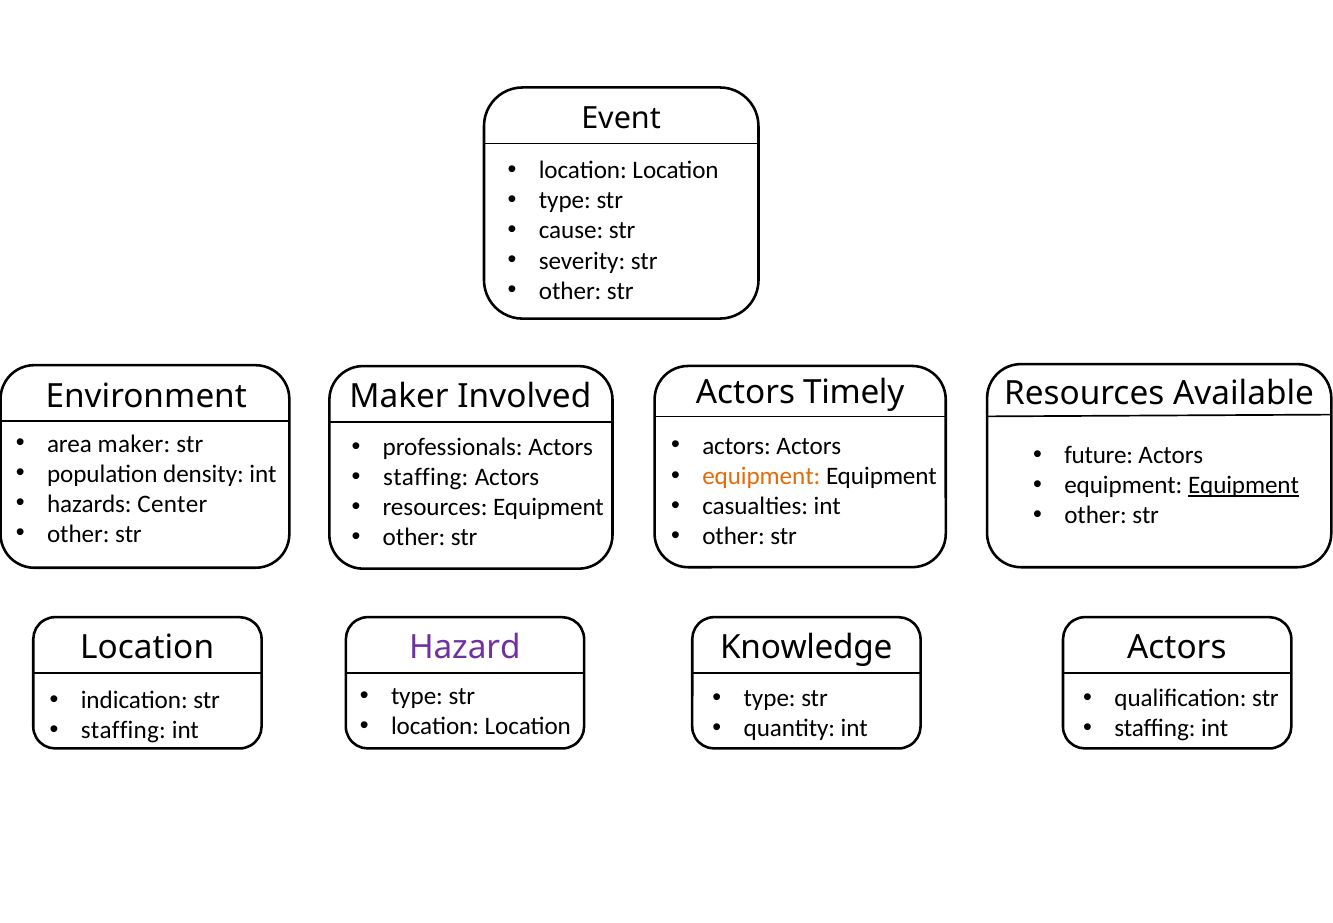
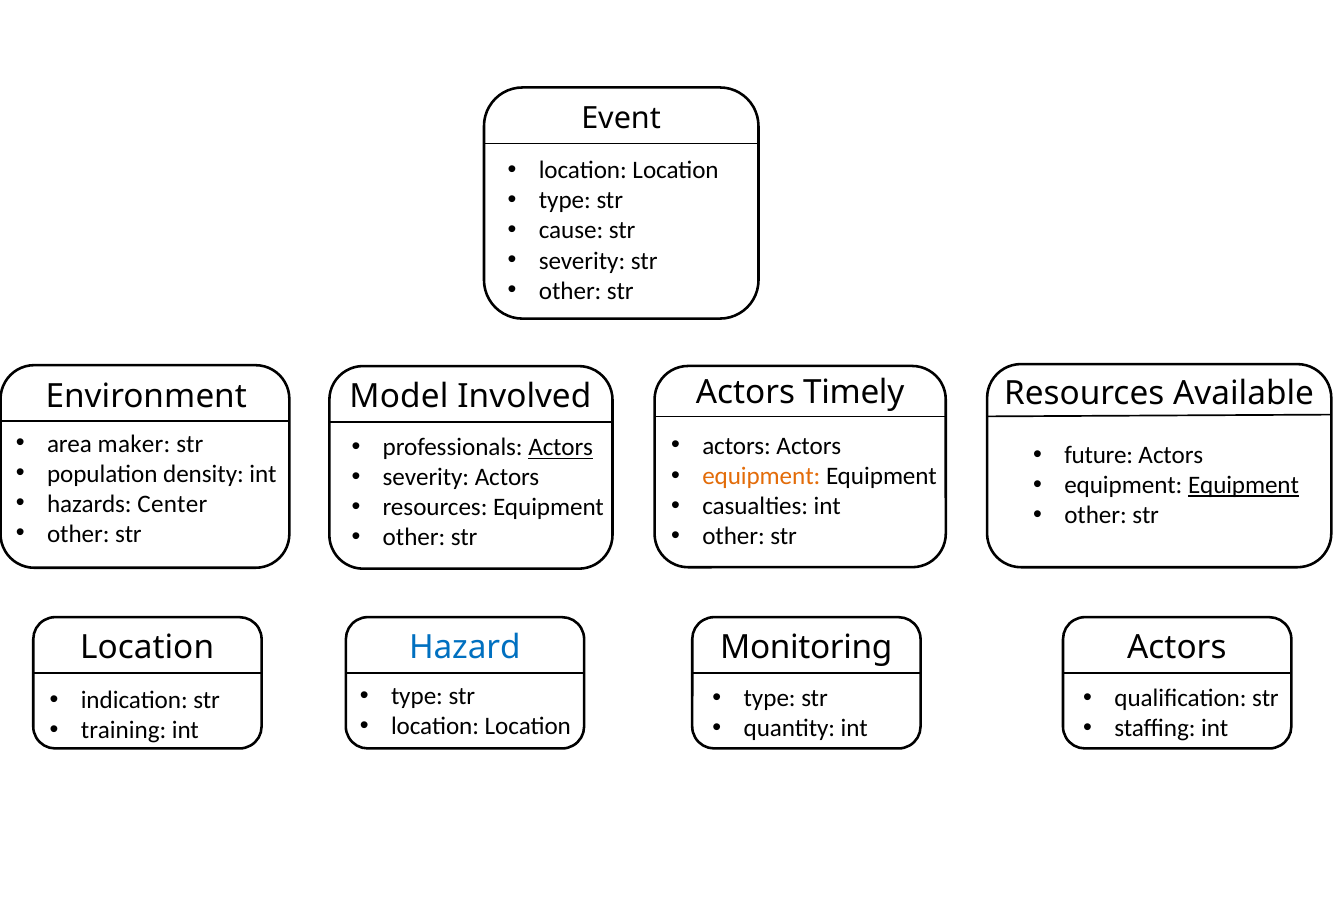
Maker at (399, 397): Maker -> Model
Actors at (561, 448) underline: none -> present
staffing at (426, 478): staffing -> severity
Hazard colour: purple -> blue
Knowledge: Knowledge -> Monitoring
staffing at (123, 730): staffing -> training
